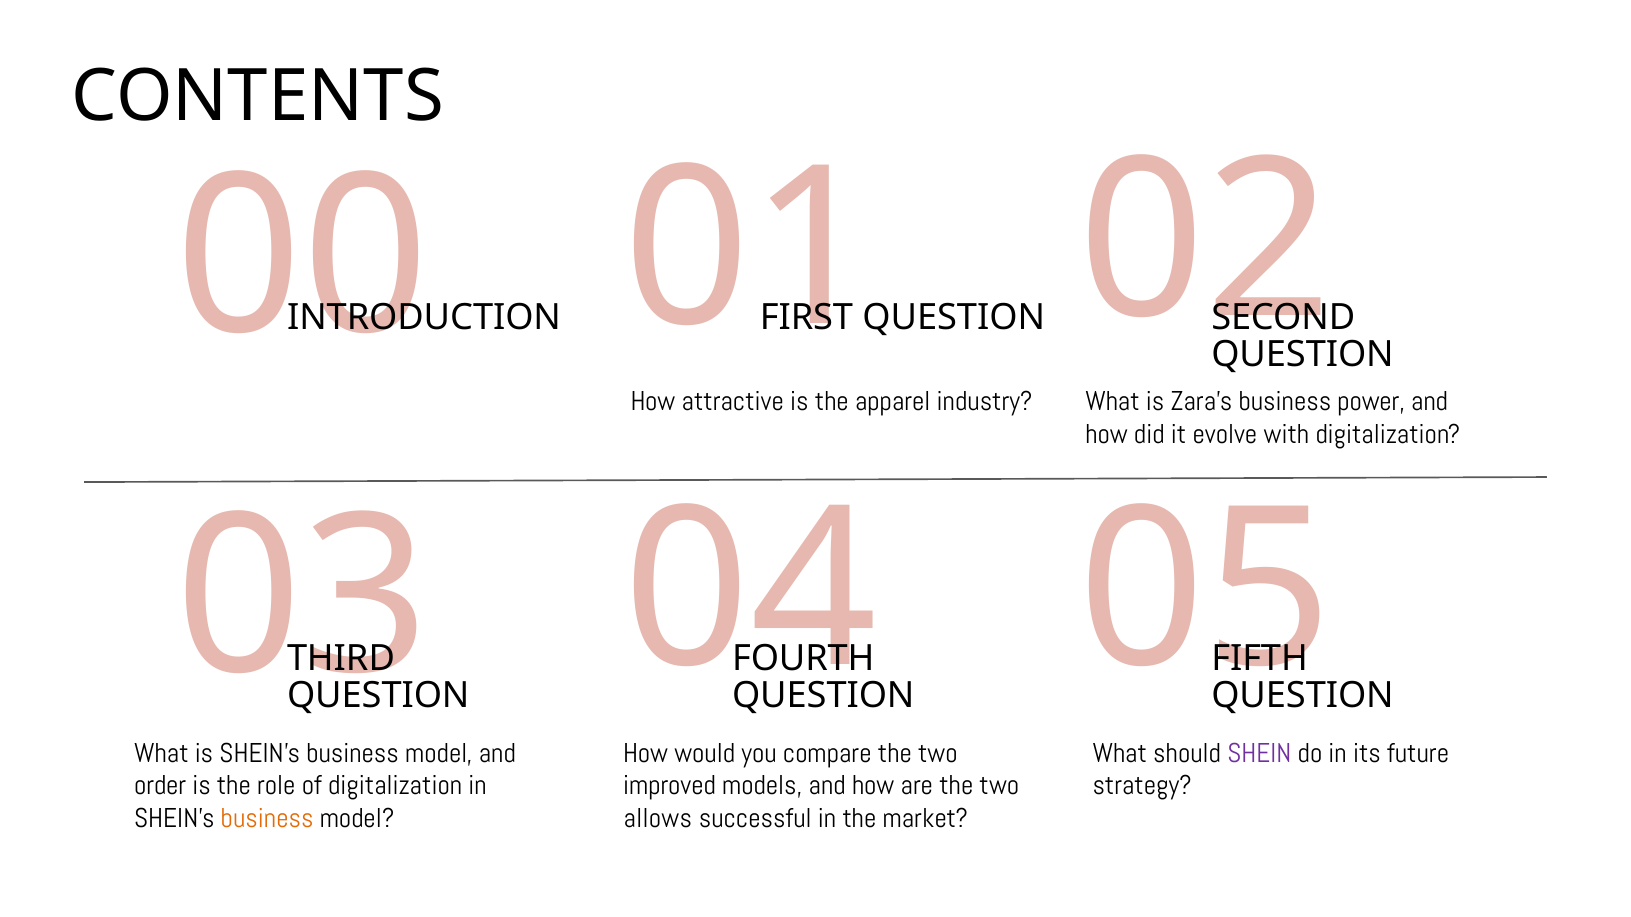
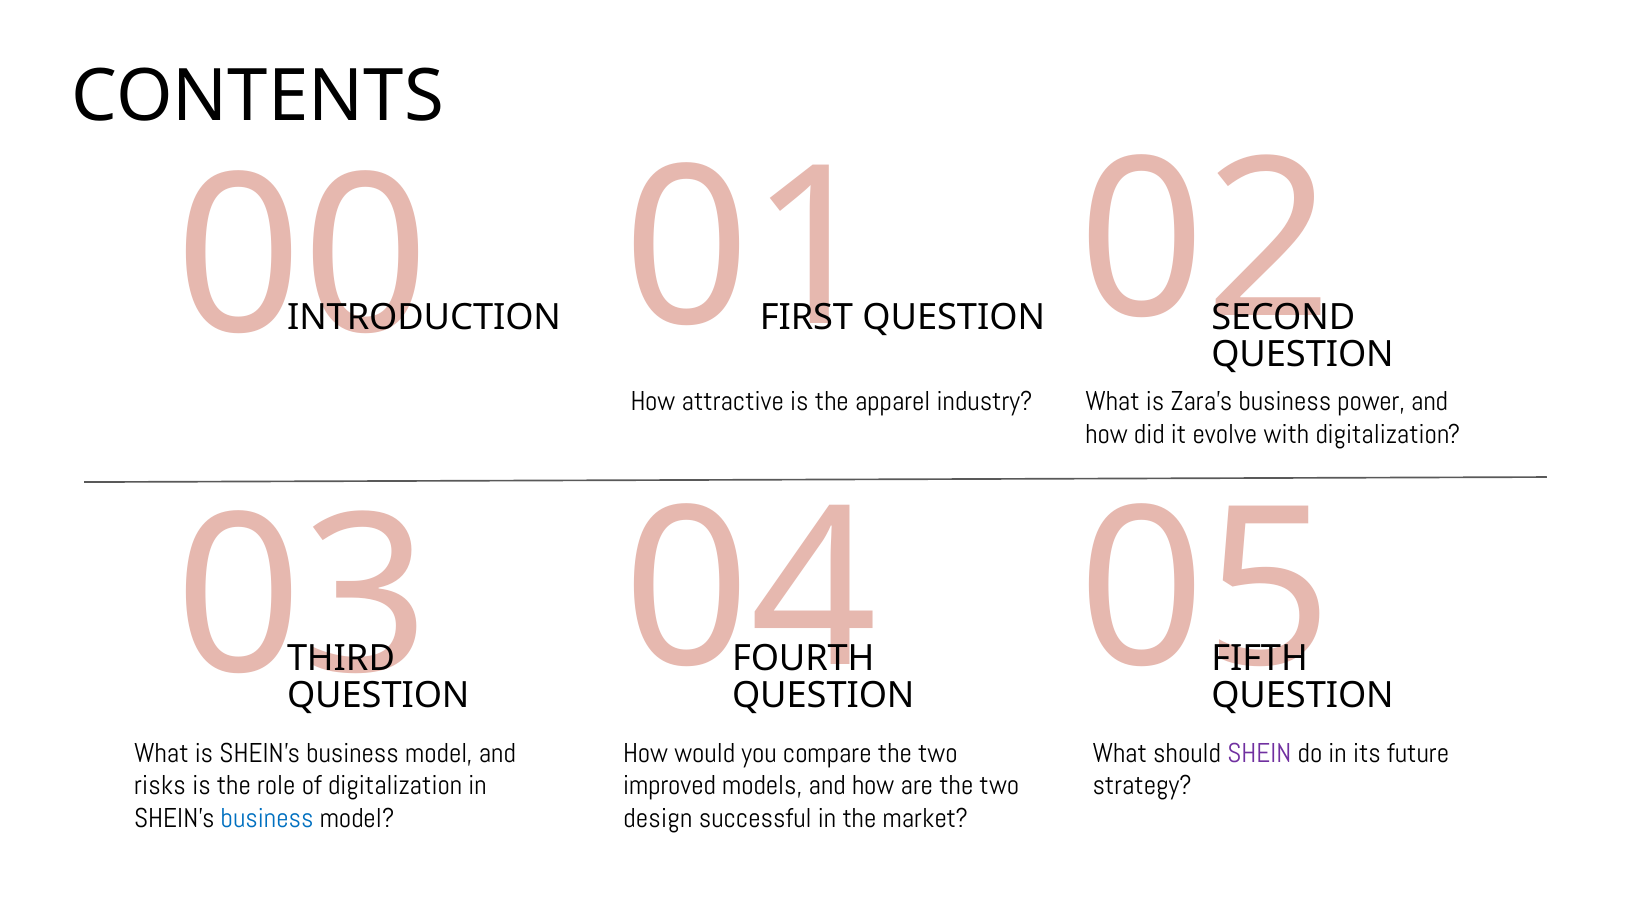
order: order -> risks
business at (267, 819) colour: orange -> blue
allows: allows -> design
